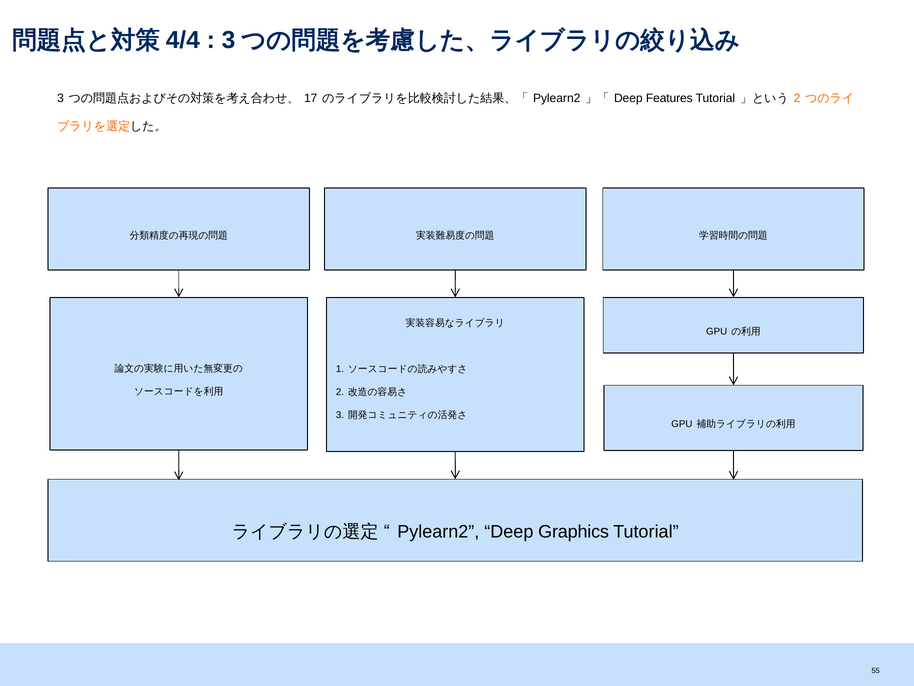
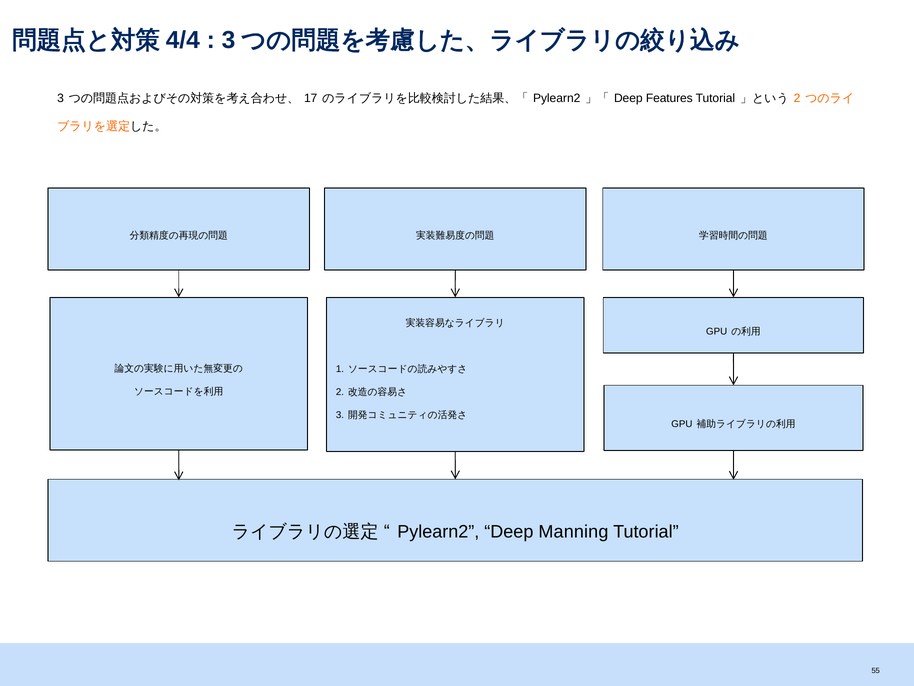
Graphics: Graphics -> Manning
